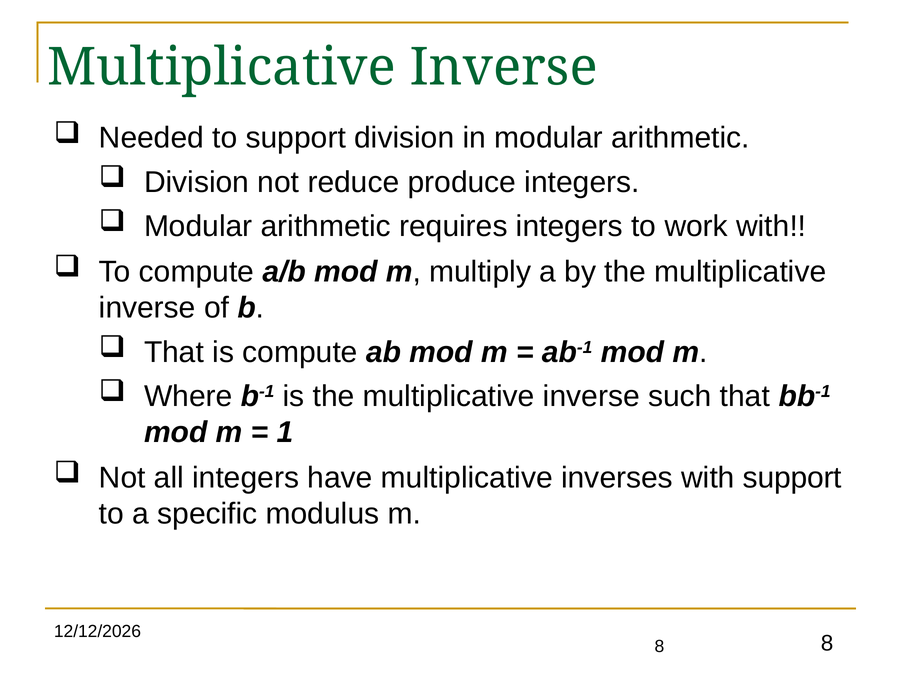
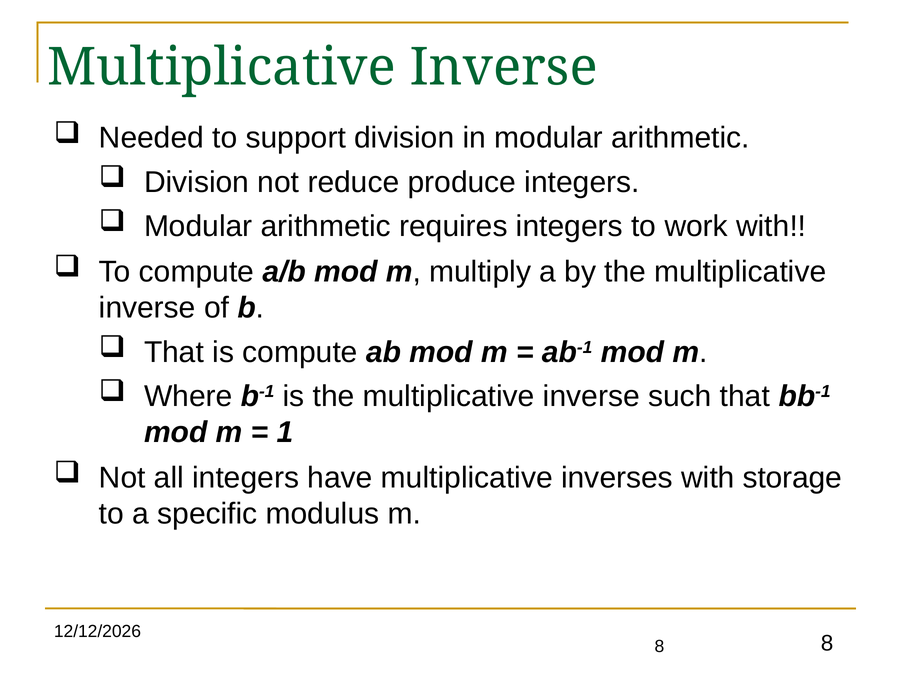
with support: support -> storage
